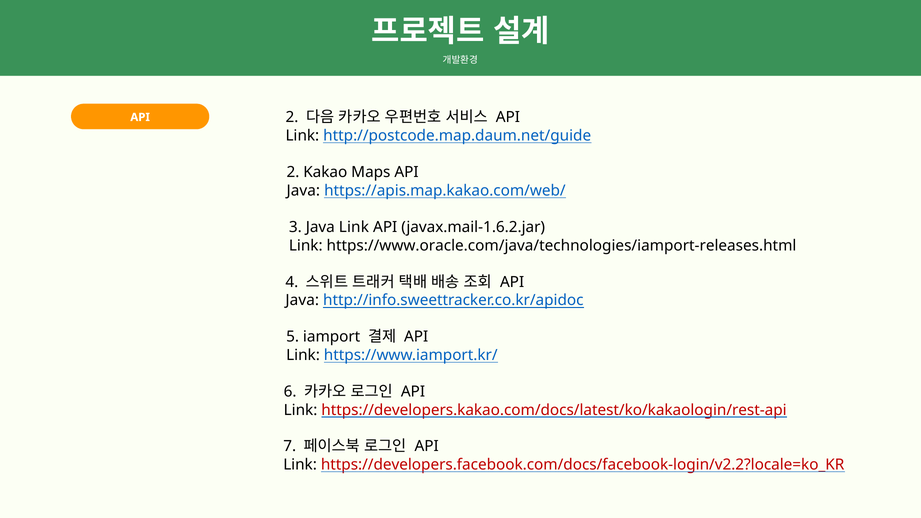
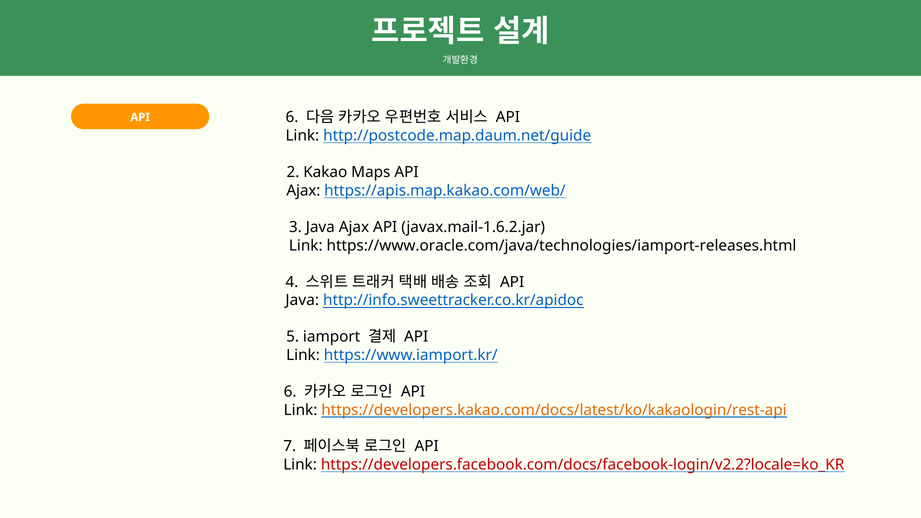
API 2: 2 -> 6
Java at (303, 191): Java -> Ajax
Java Link: Link -> Ajax
https://developers.kakao.com/docs/latest/ko/kakaologin/rest-api colour: red -> orange
